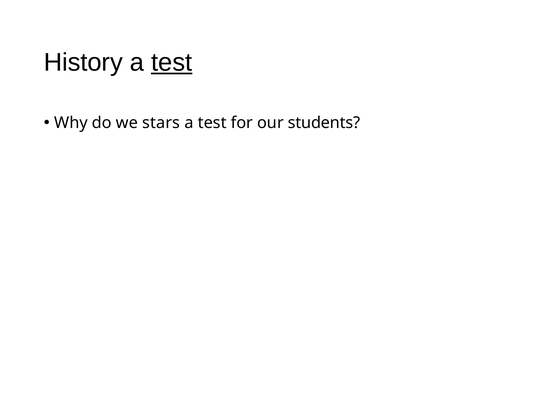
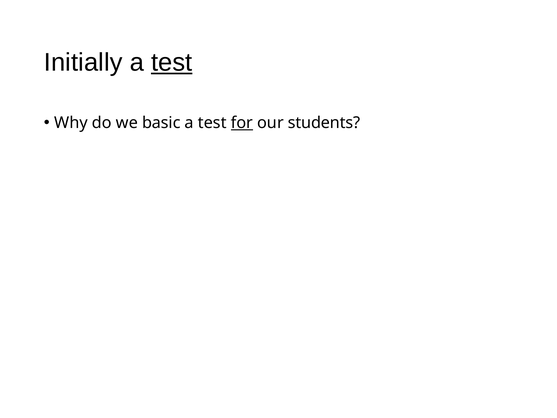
History: History -> Initially
stars: stars -> basic
for underline: none -> present
